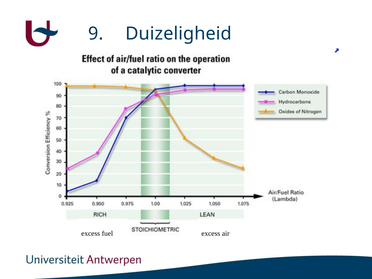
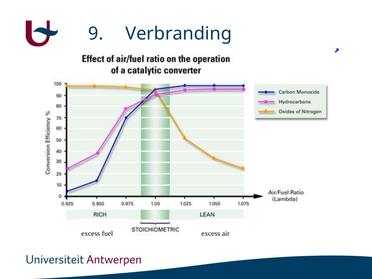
Duizeligheid: Duizeligheid -> Verbranding
